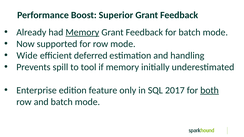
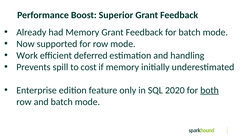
Memory at (82, 32) underline: present -> none
Wide: Wide -> Work
tool: tool -> cost
2017: 2017 -> 2020
